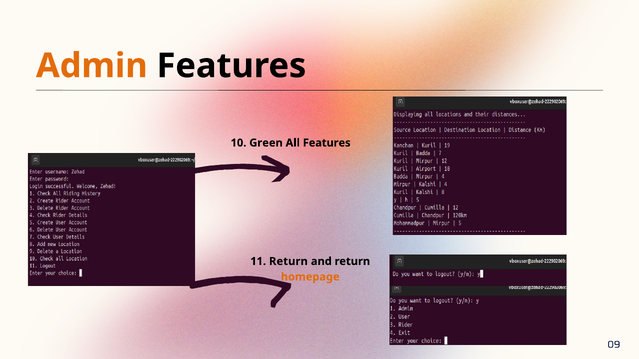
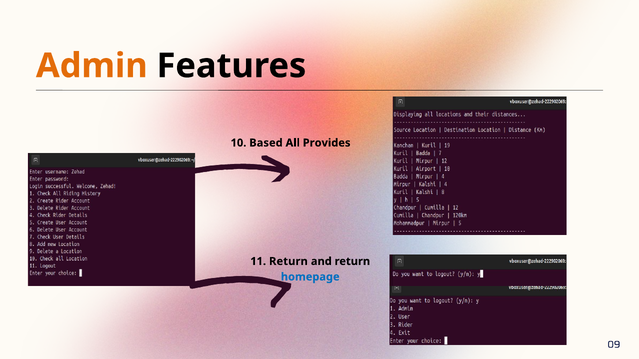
Green: Green -> Based
All Features: Features -> Provides
homepage colour: orange -> blue
